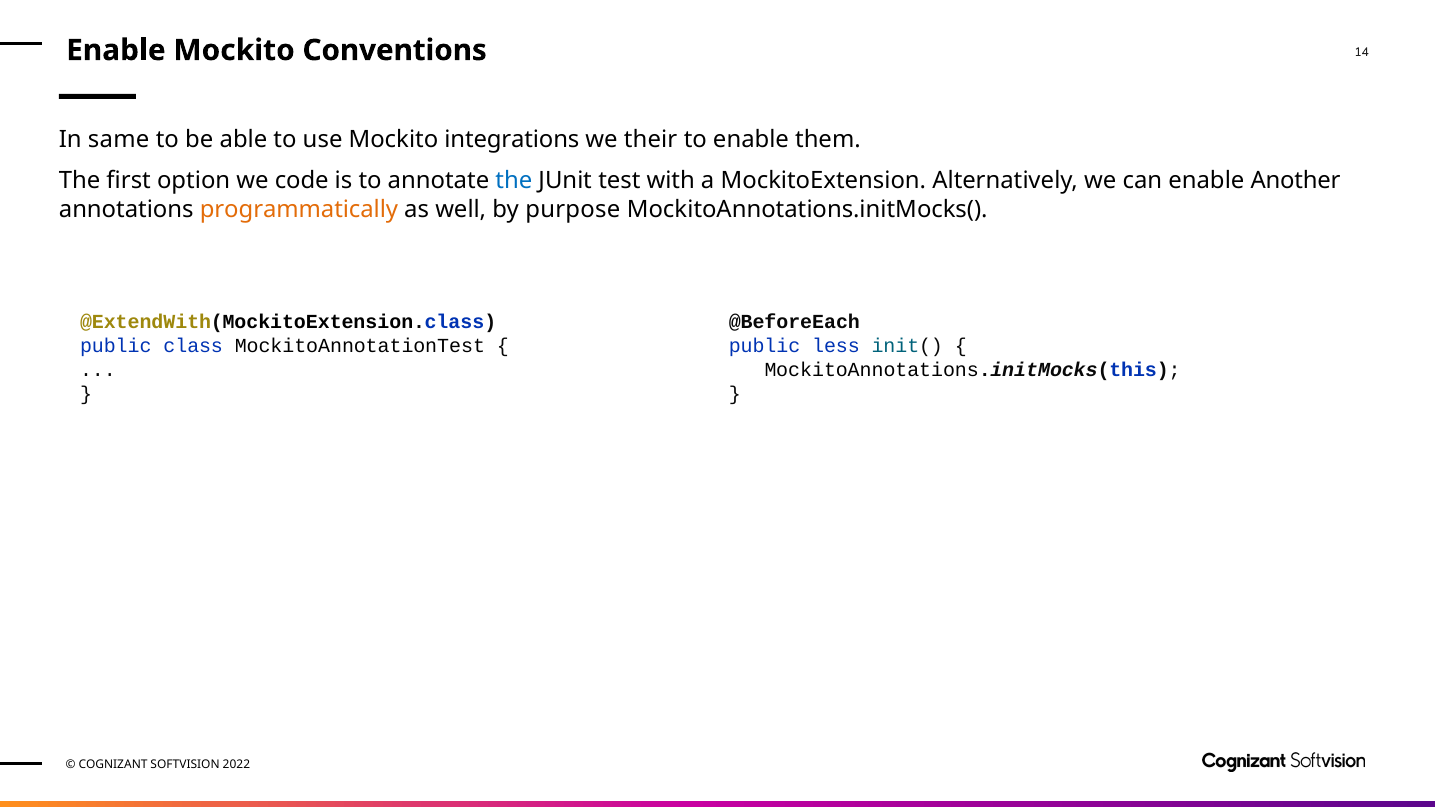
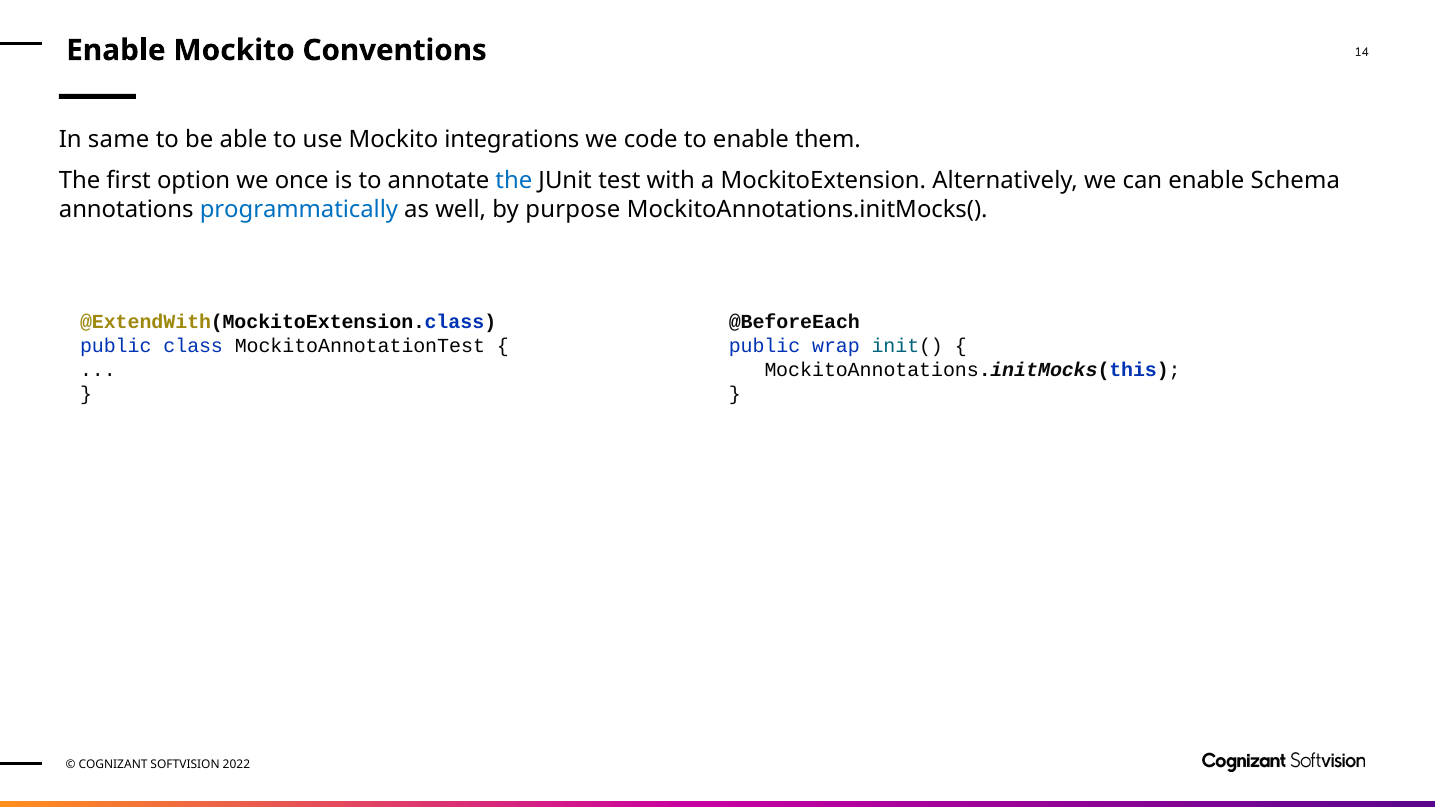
their: their -> code
code: code -> once
Another: Another -> Schema
programmatically colour: orange -> blue
less: less -> wrap
